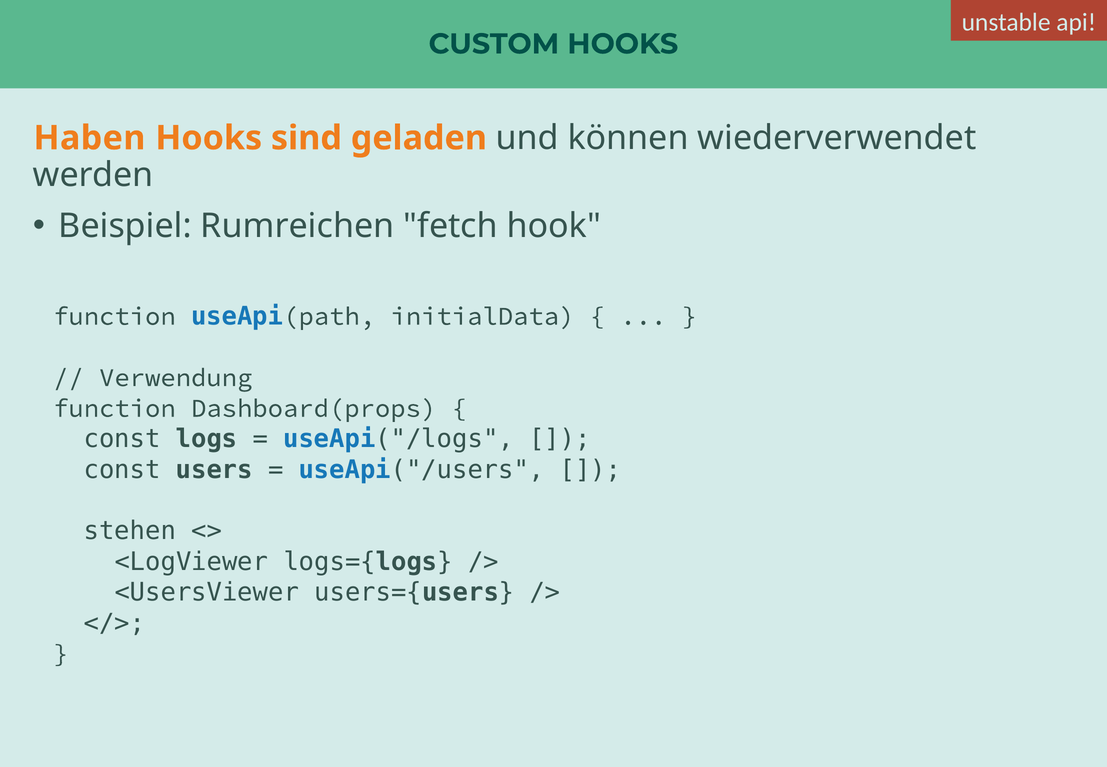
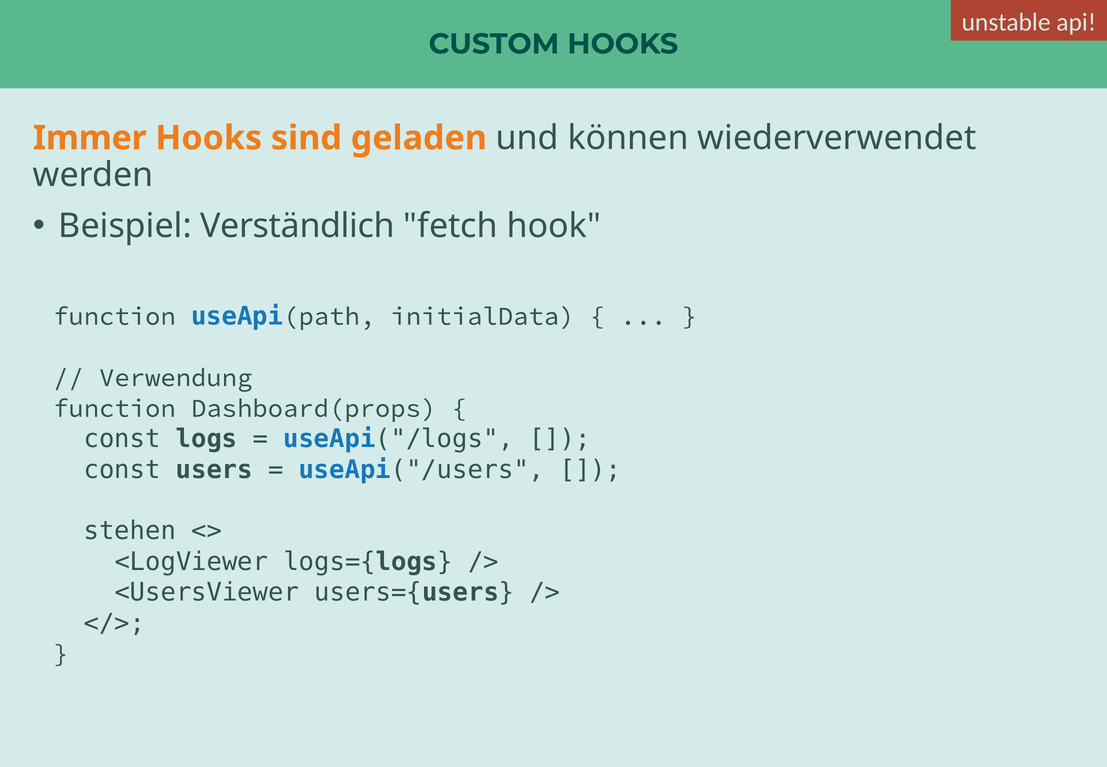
Haben: Haben -> Immer
Rumreichen: Rumreichen -> Verständlich
